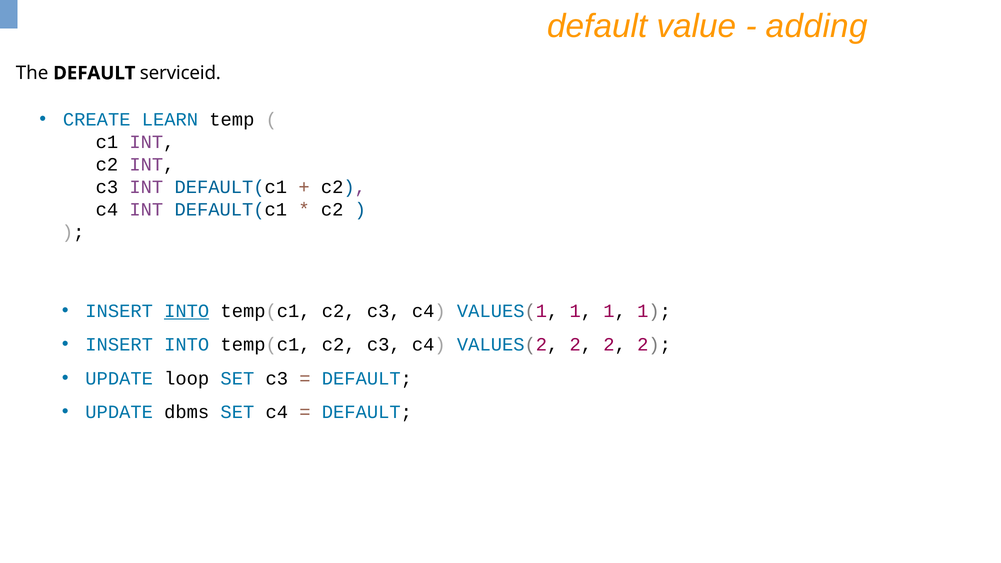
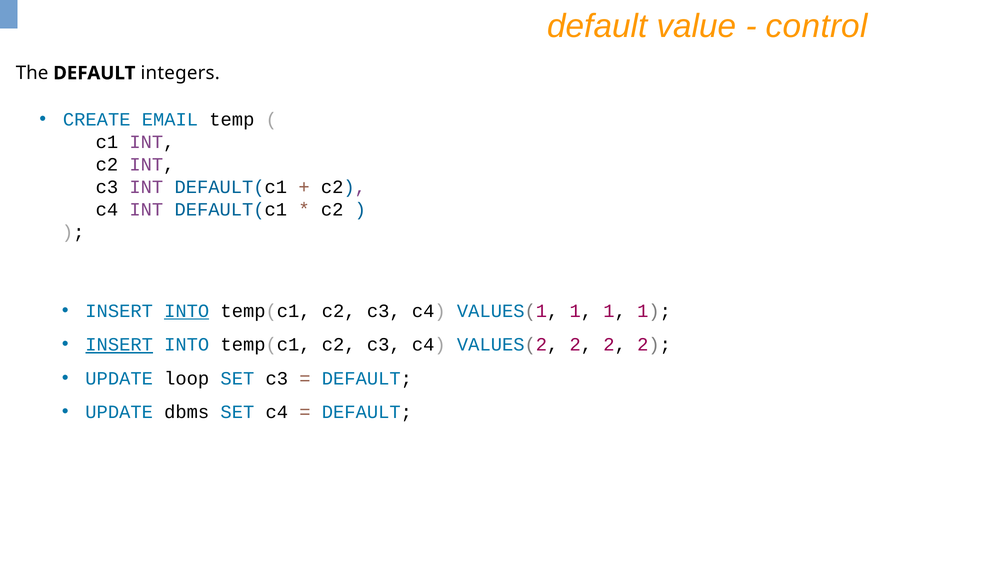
adding: adding -> control
serviceid: serviceid -> integers
LEARN: LEARN -> EMAIL
INSERT at (119, 345) underline: none -> present
